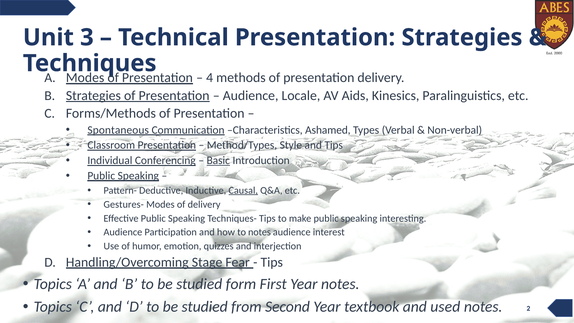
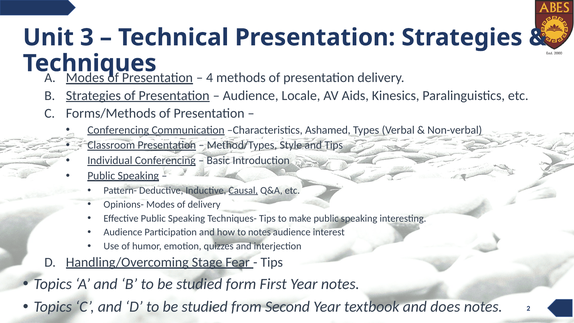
Spontaneous at (118, 130): Spontaneous -> Conferencing
Basic underline: present -> none
Gestures-: Gestures- -> Opinions-
used: used -> does
